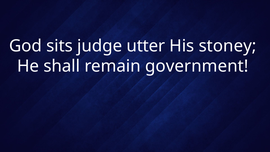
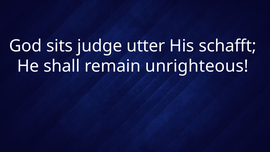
stoney: stoney -> schafft
government: government -> unrighteous
